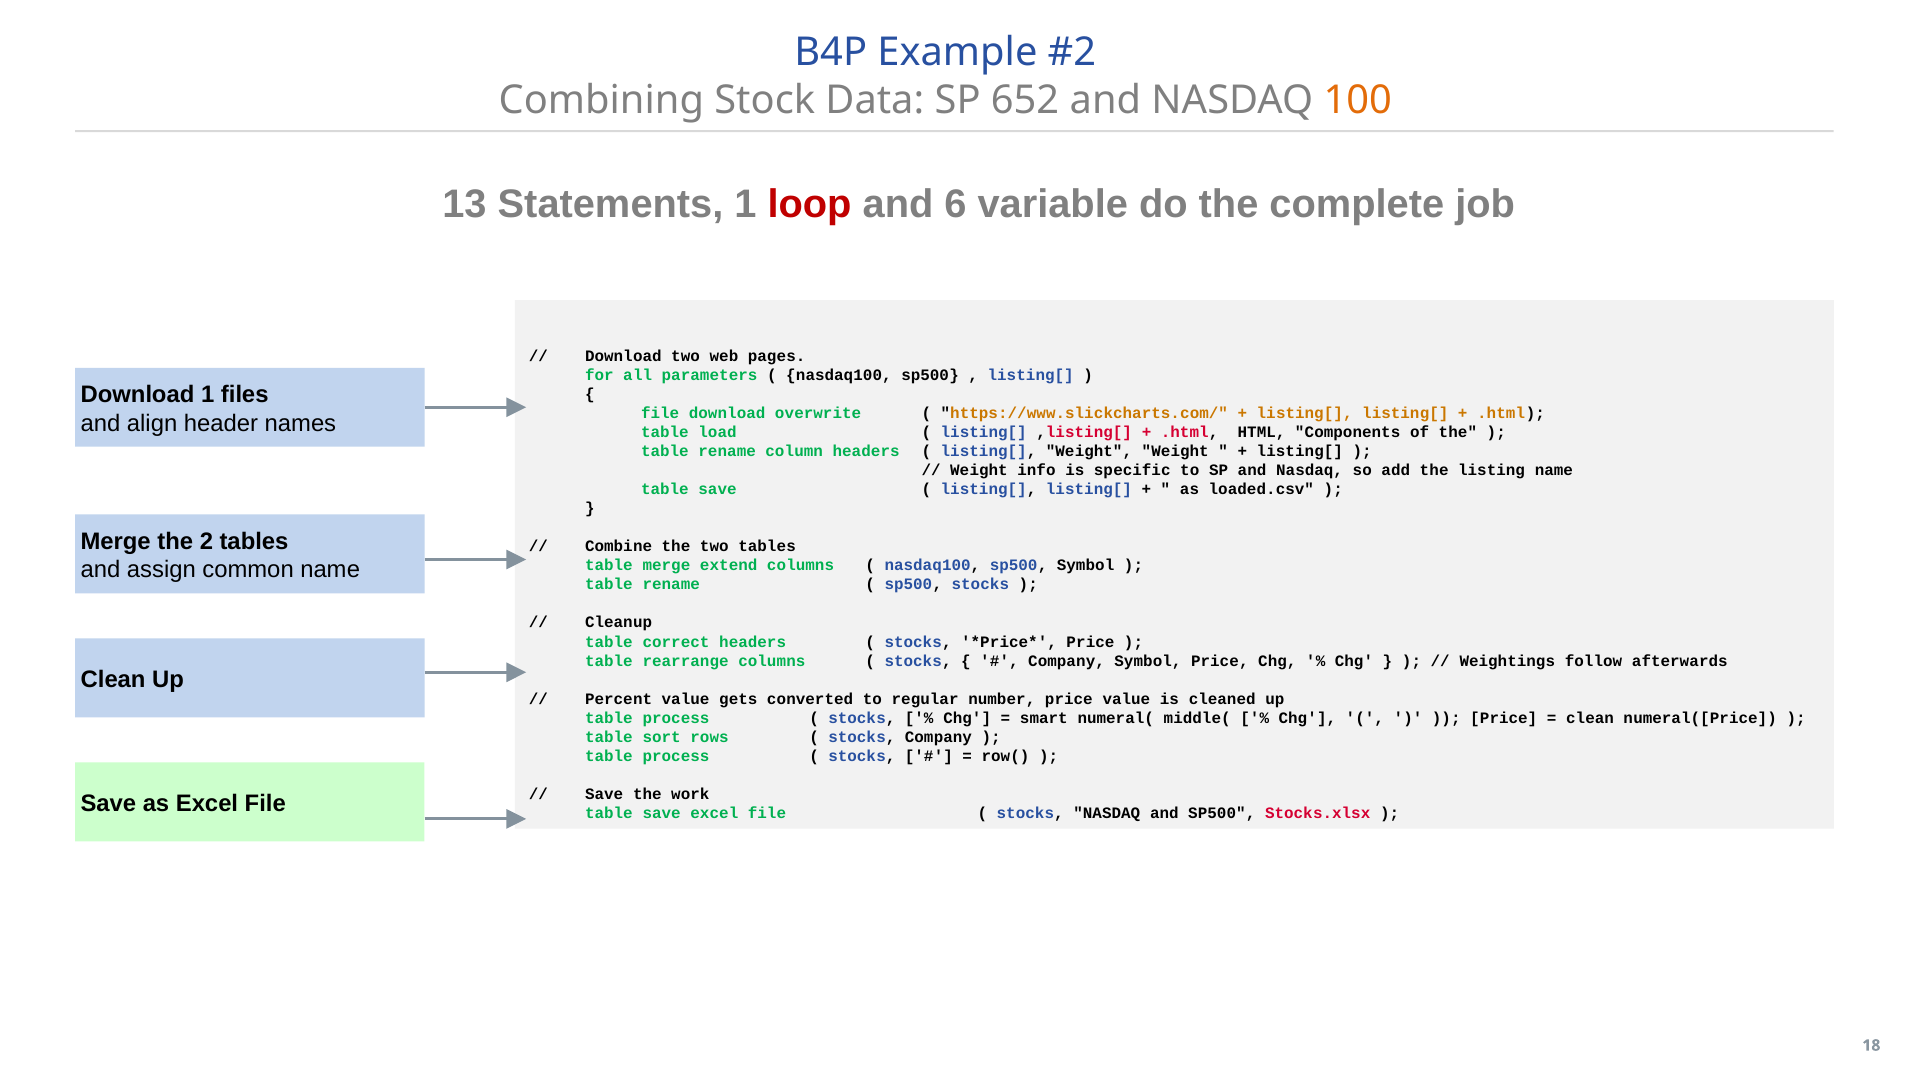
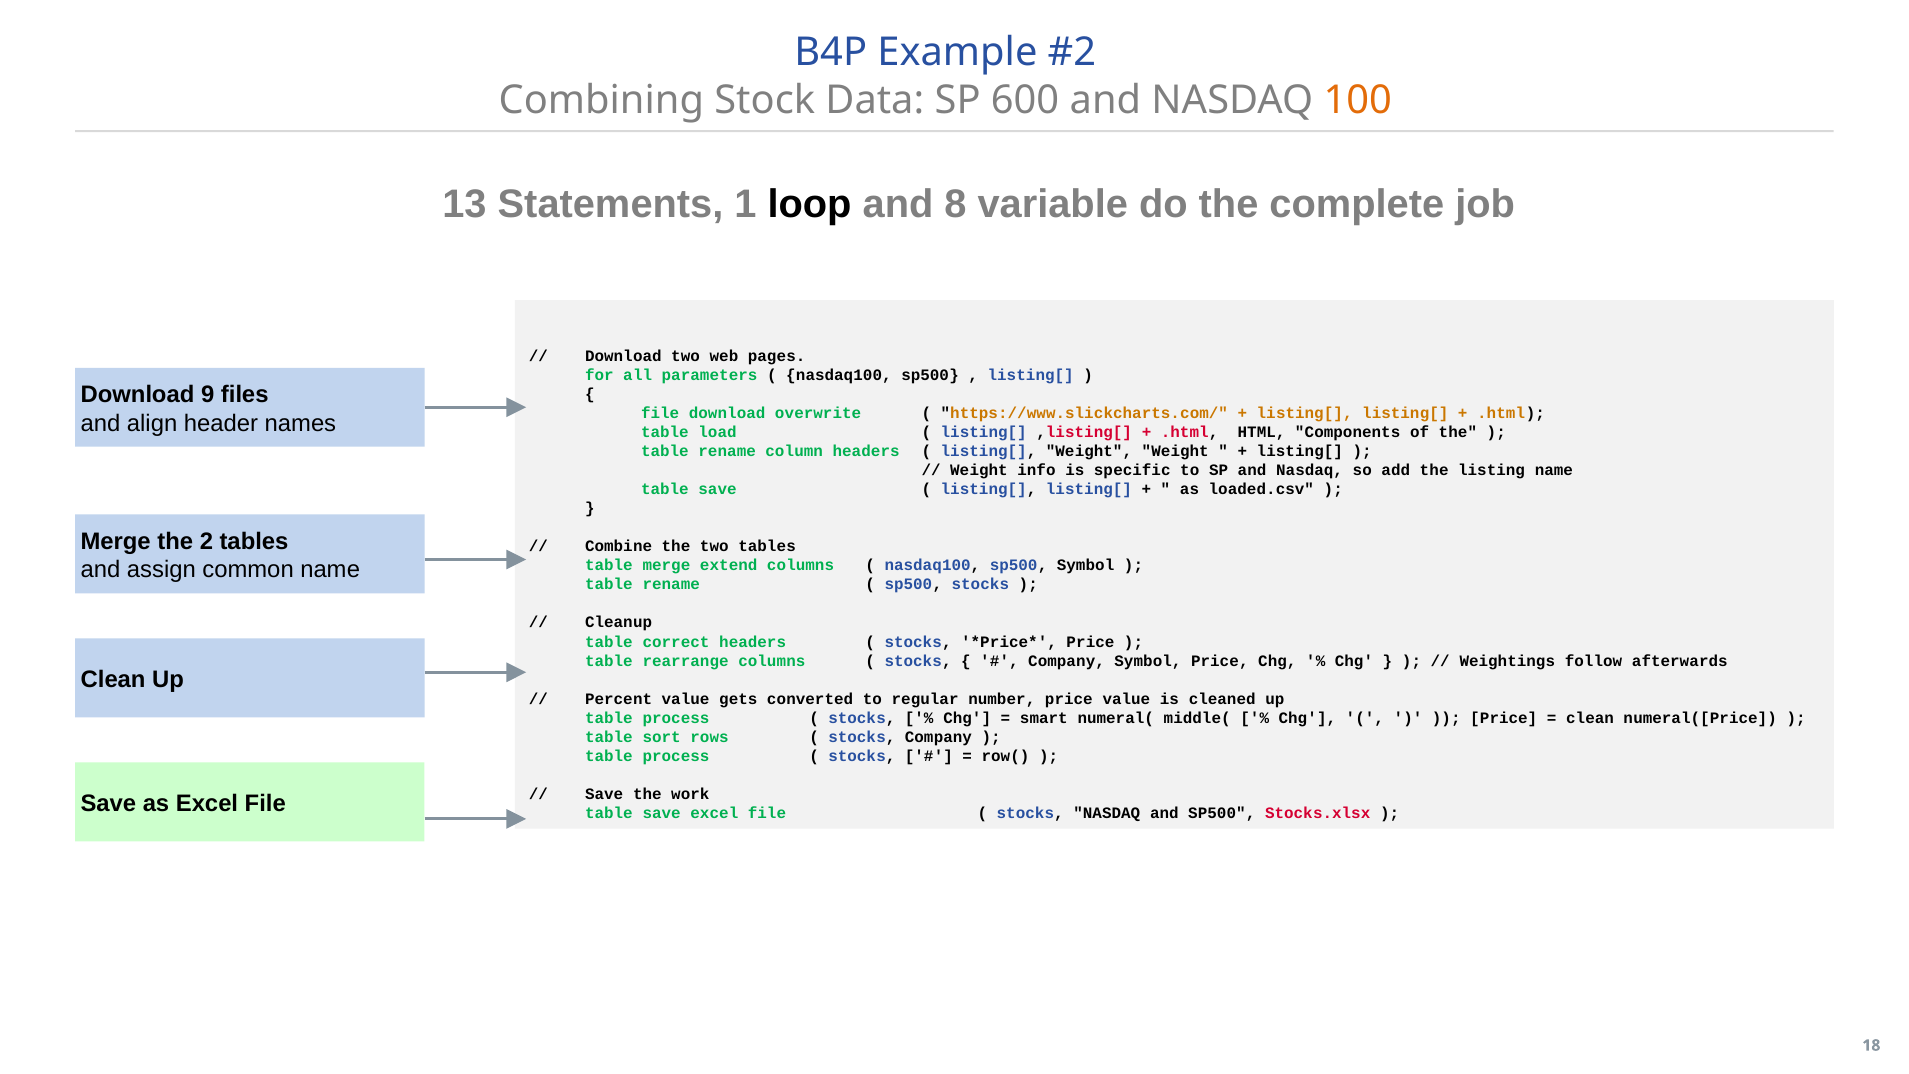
652: 652 -> 600
loop colour: red -> black
6: 6 -> 8
Download 1: 1 -> 9
